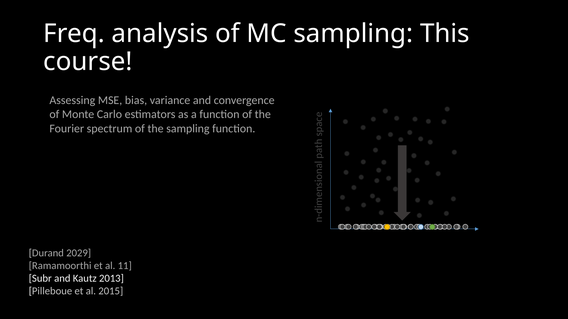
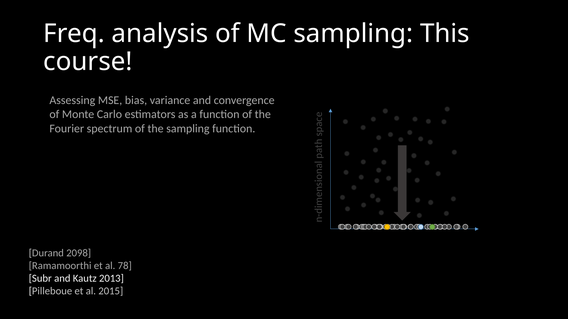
2029: 2029 -> 2098
11: 11 -> 78
